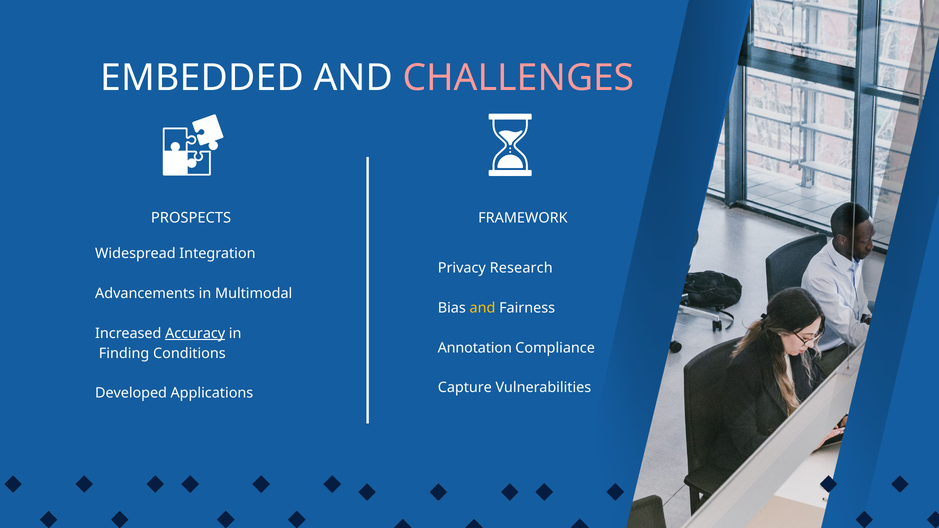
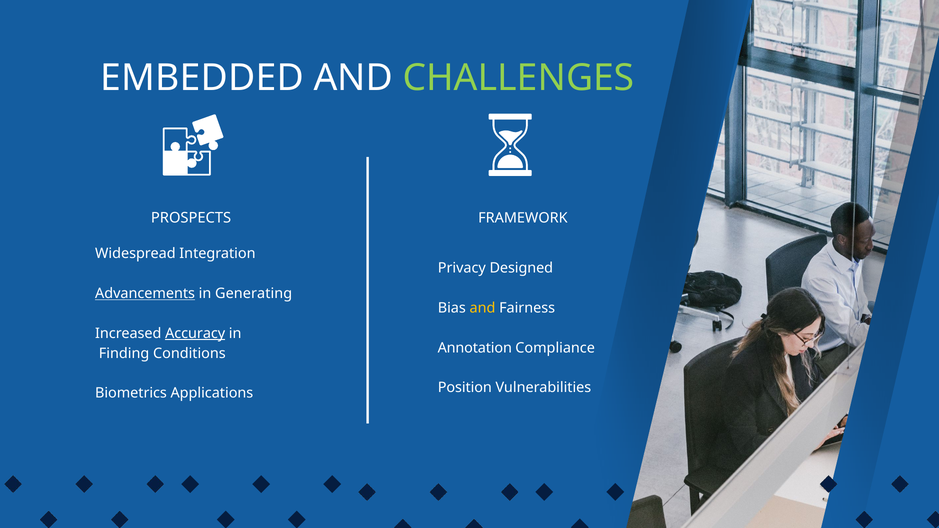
CHALLENGES colour: pink -> light green
Research: Research -> Designed
Advancements underline: none -> present
Multimodal: Multimodal -> Generating
Capture: Capture -> Position
Developed: Developed -> Biometrics
